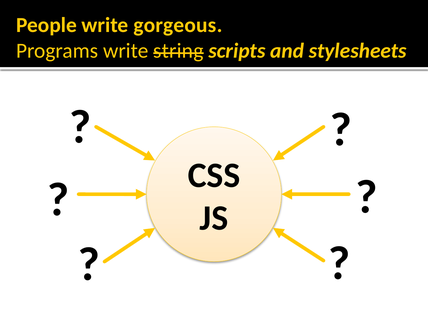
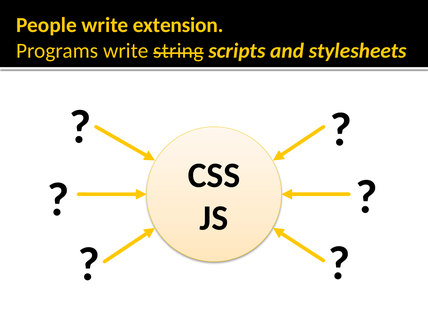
gorgeous: gorgeous -> extension
